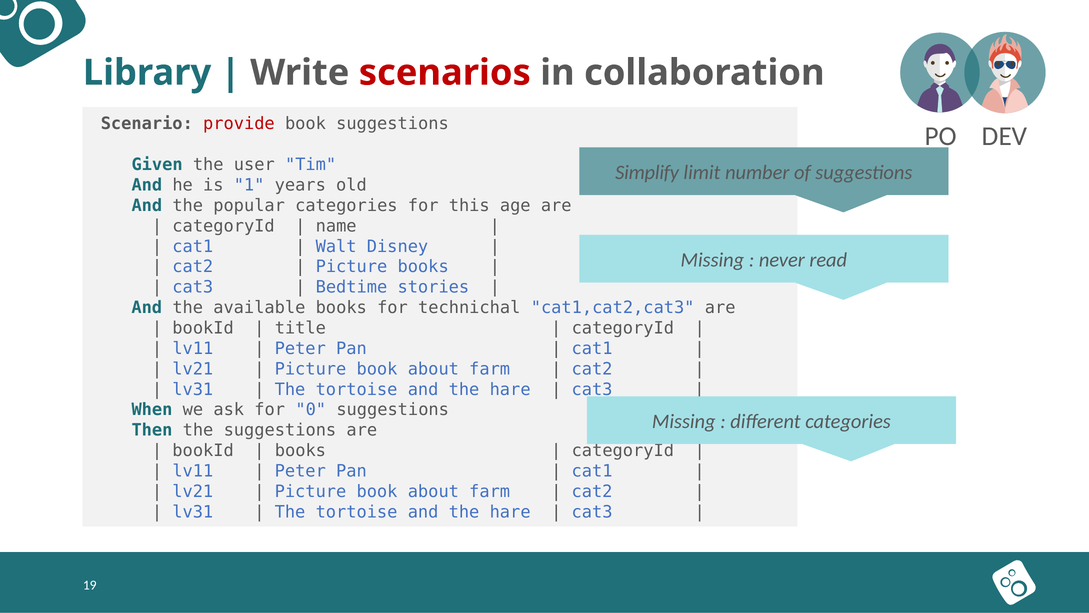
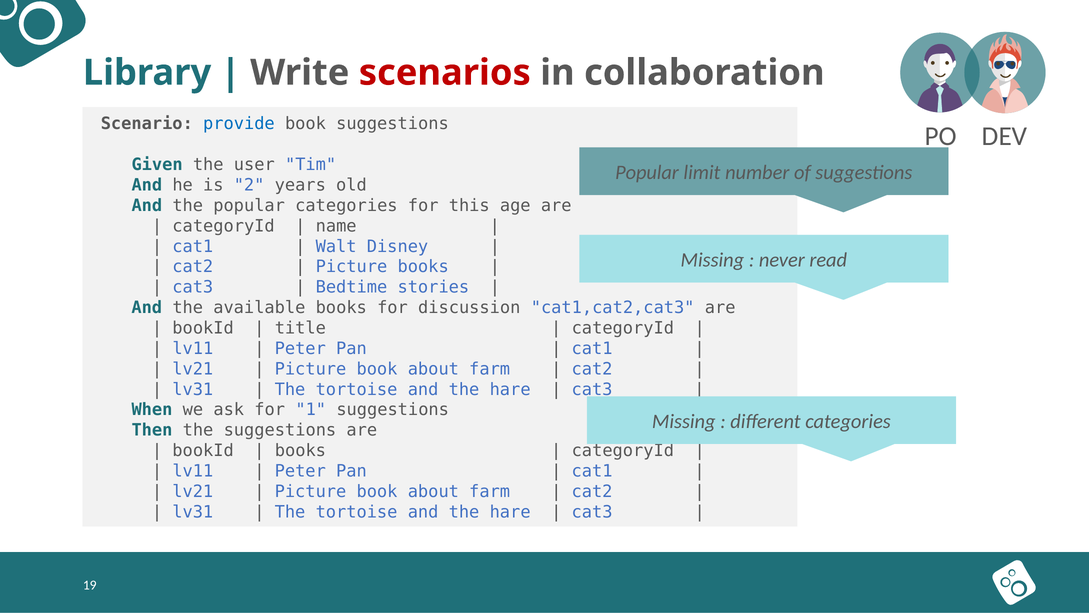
provide colour: red -> blue
Simplify at (647, 172): Simplify -> Popular
1: 1 -> 2
technichal: technichal -> discussion
0: 0 -> 1
